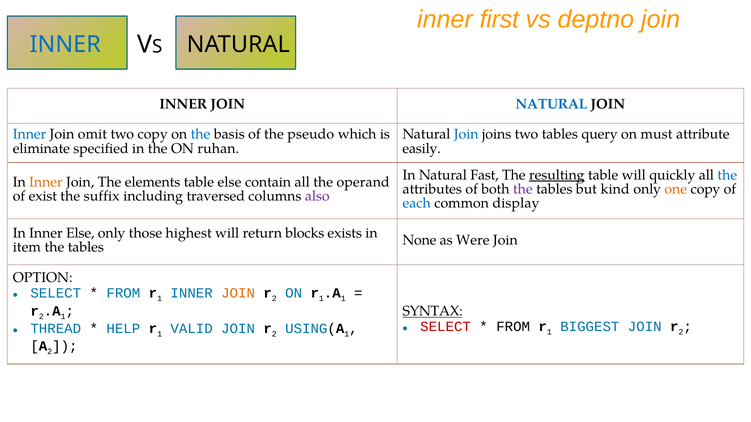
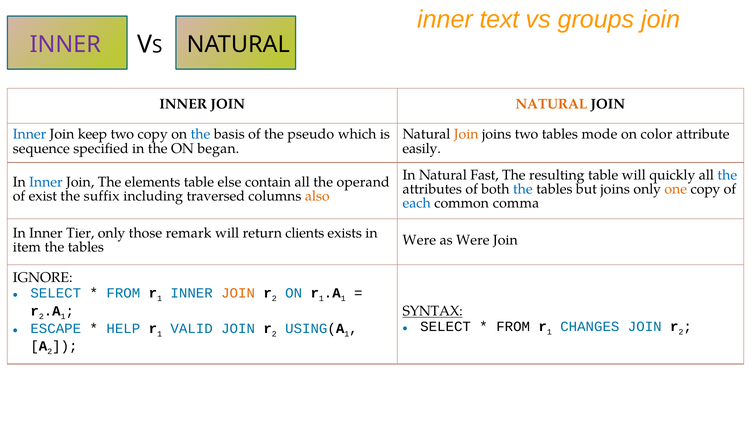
first: first -> text
deptno: deptno -> groups
INNER at (65, 45) colour: blue -> purple
NATURAL at (551, 104) colour: blue -> orange
omit: omit -> keep
Join at (466, 134) colour: blue -> orange
query: query -> mode
must: must -> color
eliminate: eliminate -> sequence
ruhan: ruhan -> began
resulting underline: present -> none
Inner at (46, 182) colour: orange -> blue
the at (523, 189) colour: purple -> blue
but kind: kind -> joins
also colour: purple -> orange
display: display -> comma
Inner Else: Else -> Tier
highest: highest -> remark
blocks: blocks -> clients
None at (419, 240): None -> Were
OPTION: OPTION -> IGNORE
SELECT at (446, 327) colour: red -> black
BIGGEST: BIGGEST -> CHANGES
THREAD: THREAD -> ESCAPE
